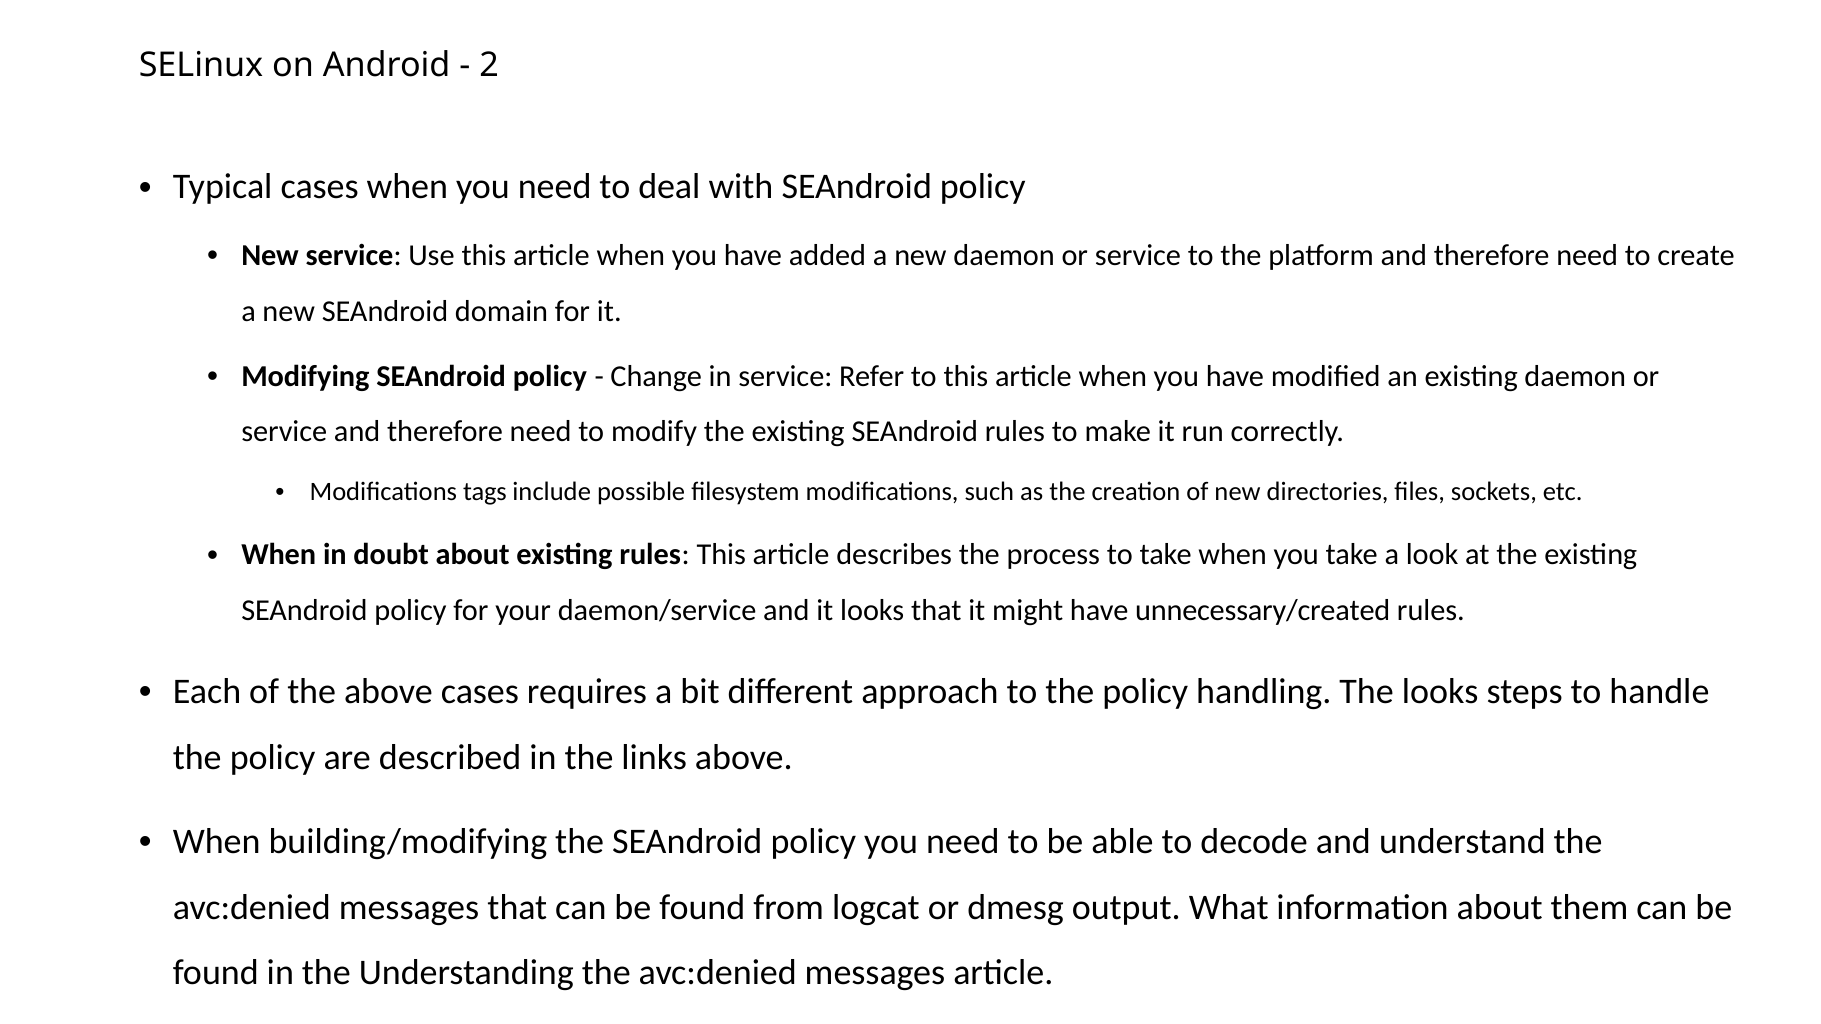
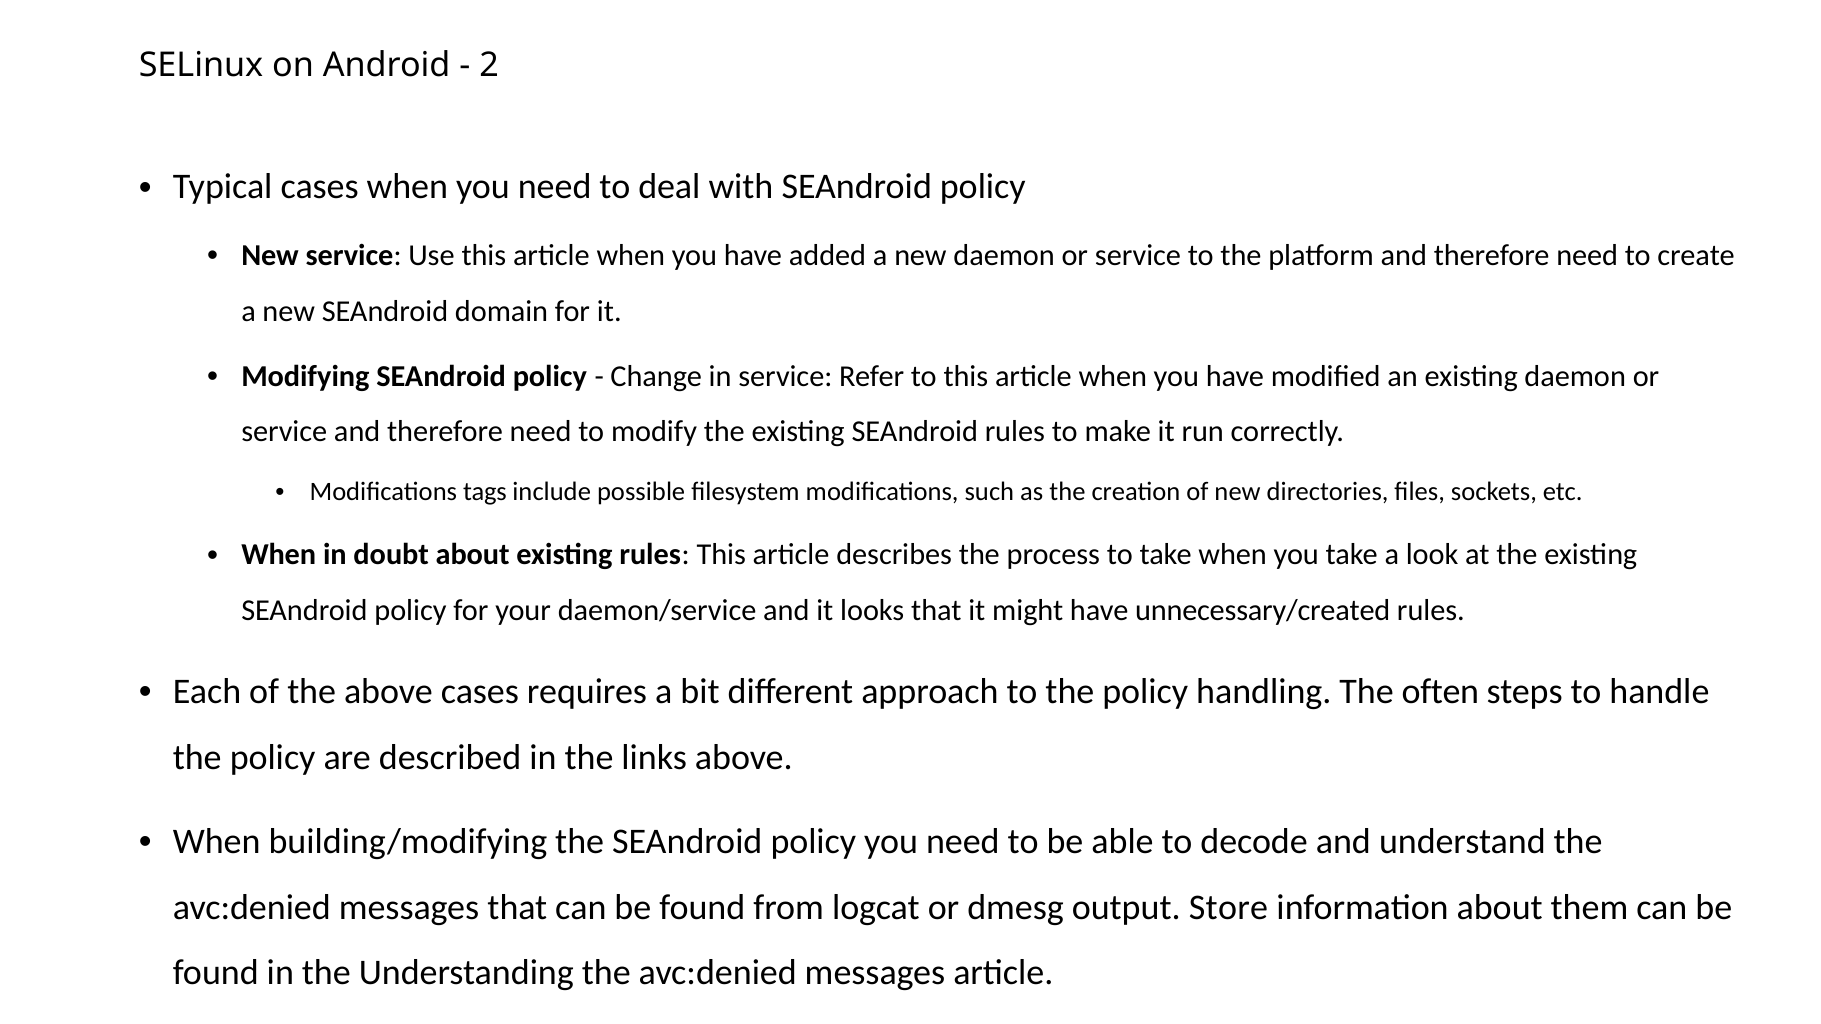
The looks: looks -> often
What: What -> Store
